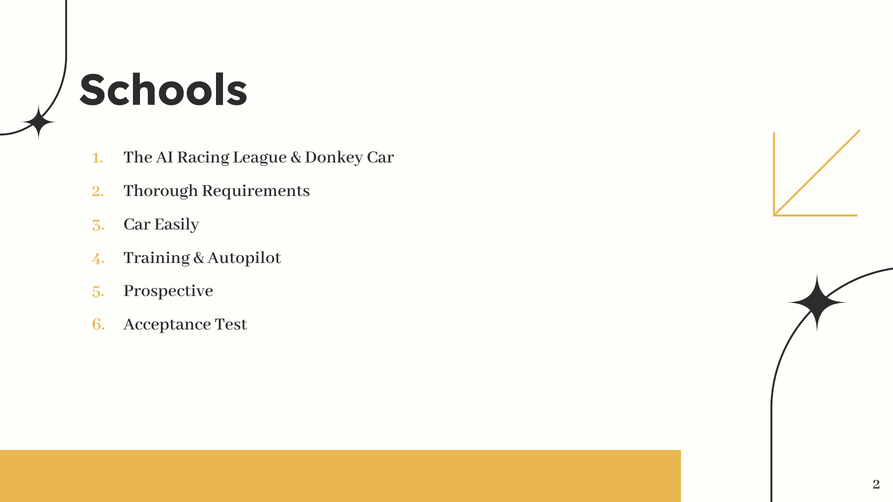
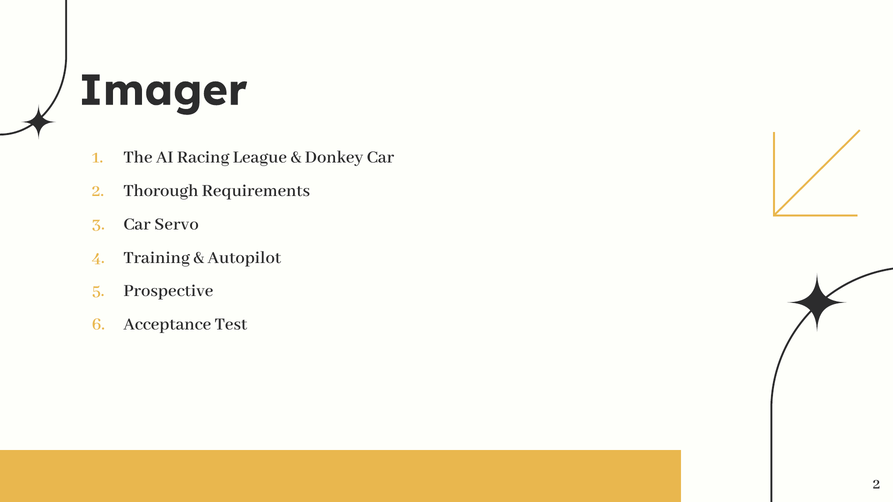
Schools: Schools -> Imager
Easily: Easily -> Servo
